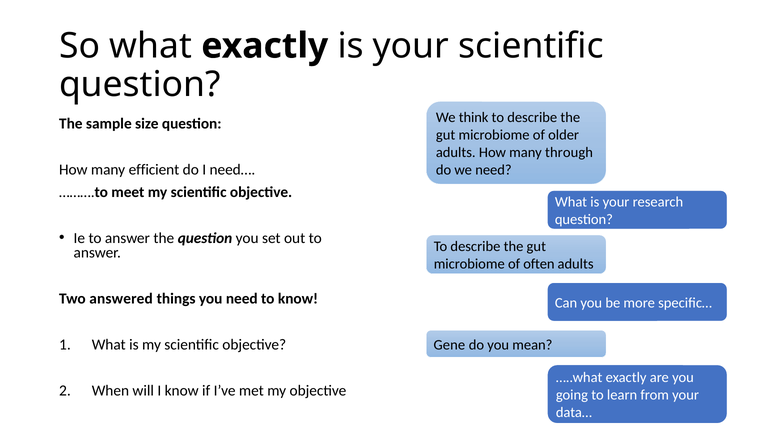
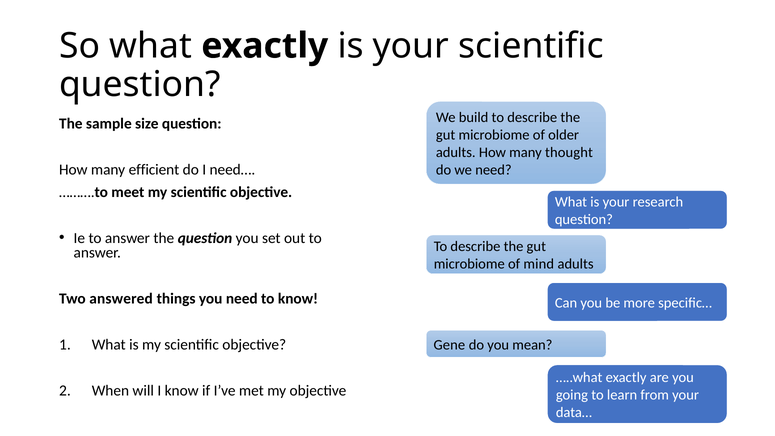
think: think -> build
through: through -> thought
often: often -> mind
